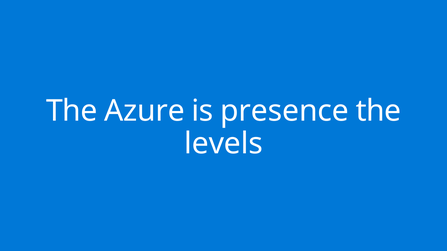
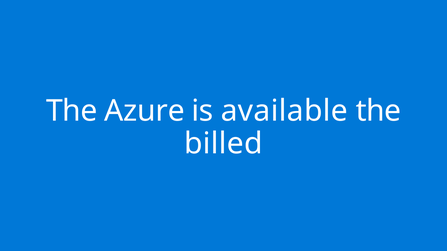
presence: presence -> available
levels: levels -> billed
